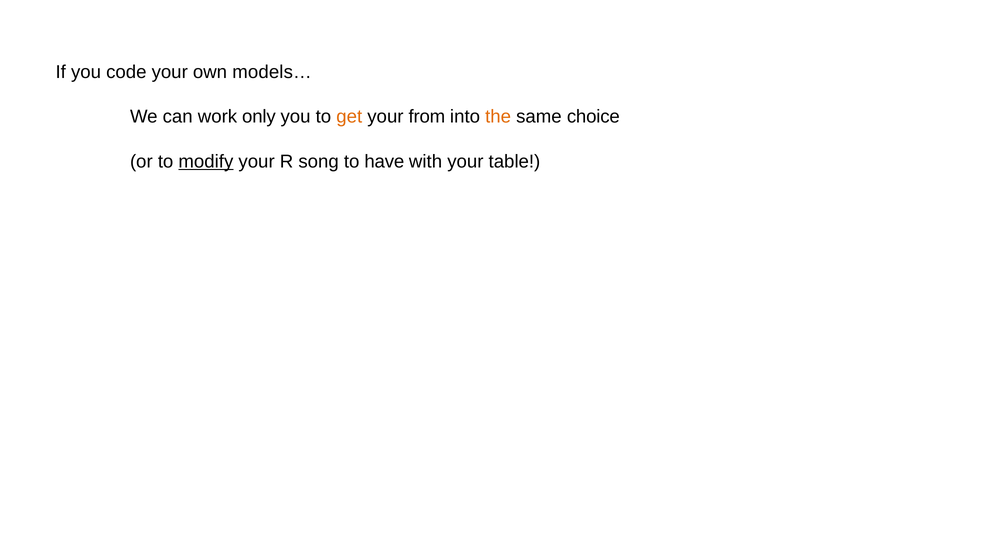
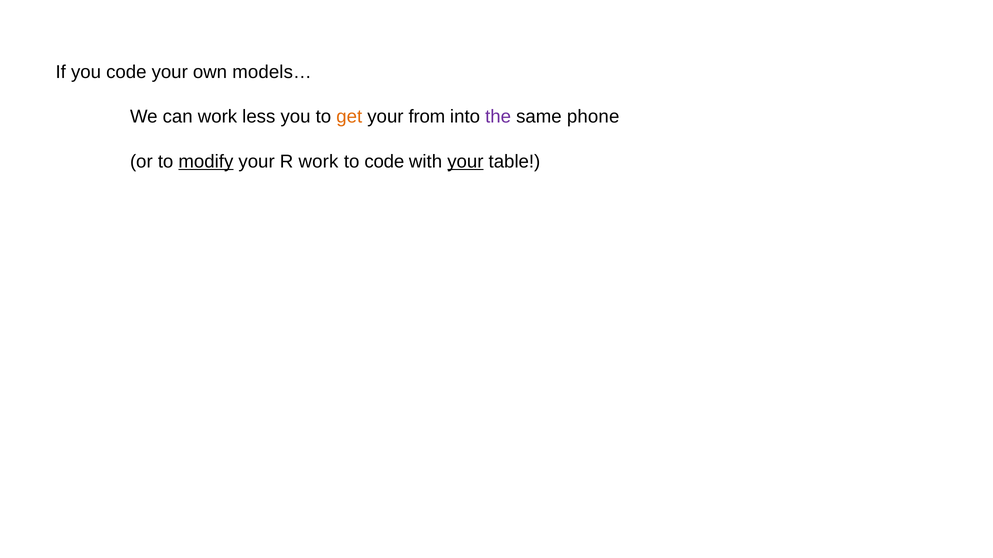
only: only -> less
the colour: orange -> purple
choice: choice -> phone
R song: song -> work
to have: have -> code
your at (465, 162) underline: none -> present
